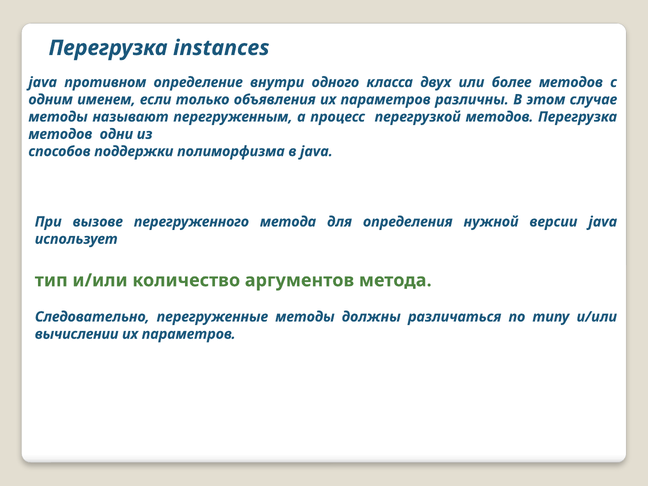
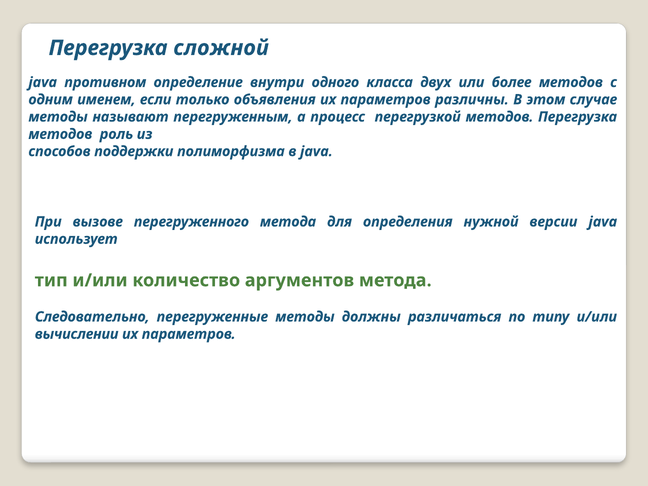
instances: instances -> сложной
одни: одни -> роль
